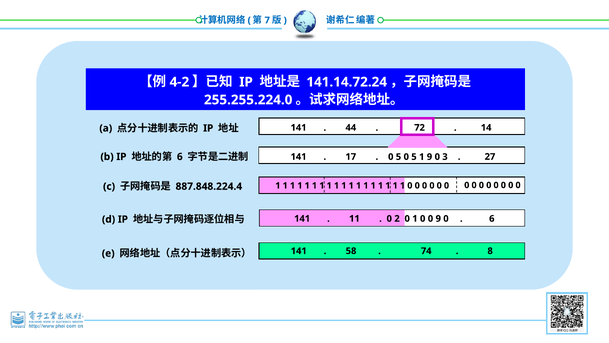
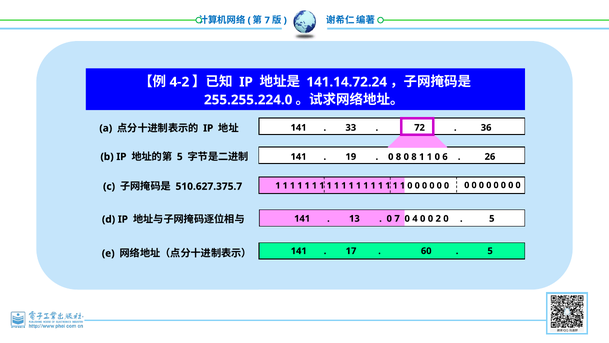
44: 44 -> 33
14: 14 -> 36
6 at (180, 157): 6 -> 5
17: 17 -> 19
27: 27 -> 26
5 at (398, 157): 5 -> 8
5 at (414, 157): 5 -> 8
9 at (429, 157): 9 -> 1
3: 3 -> 6
887.848.224.4: 887.848.224.4 -> 510.627.375.7
11: 11 -> 13
0 2: 2 -> 7
1 at (415, 218): 1 -> 4
0 9: 9 -> 2
6 at (492, 218): 6 -> 5
58: 58 -> 17
74: 74 -> 60
8 at (490, 251): 8 -> 5
